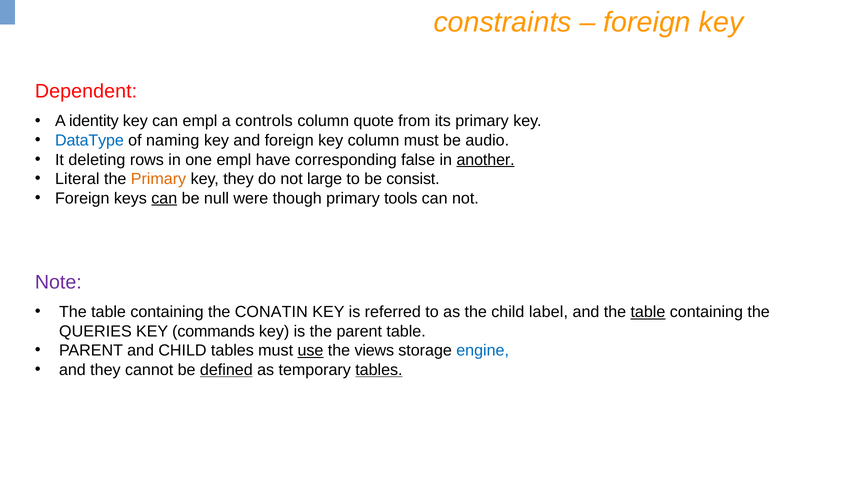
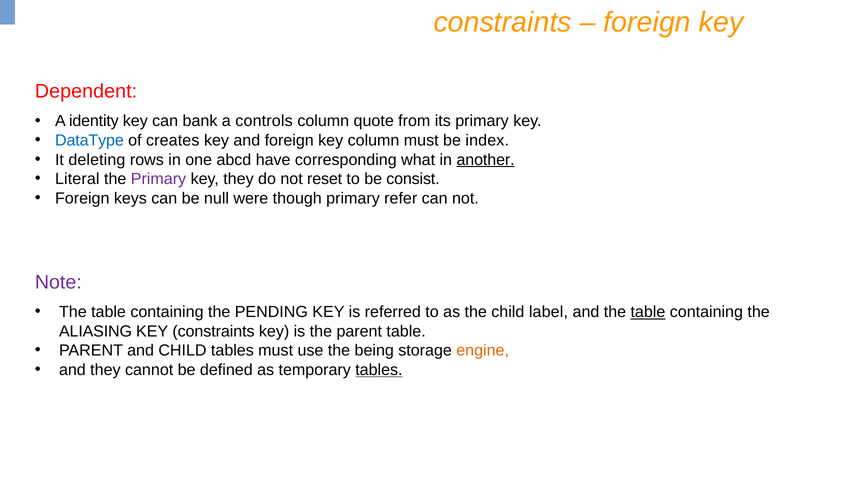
can empl: empl -> bank
naming: naming -> creates
audio: audio -> index
one empl: empl -> abcd
false: false -> what
Primary at (158, 179) colour: orange -> purple
large: large -> reset
can at (164, 198) underline: present -> none
tools: tools -> refer
CONATIN: CONATIN -> PENDING
QUERIES: QUERIES -> ALIASING
KEY commands: commands -> constraints
use underline: present -> none
views: views -> being
engine colour: blue -> orange
defined underline: present -> none
